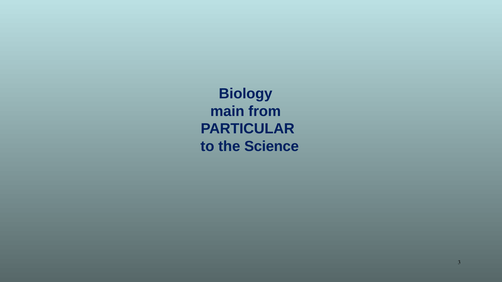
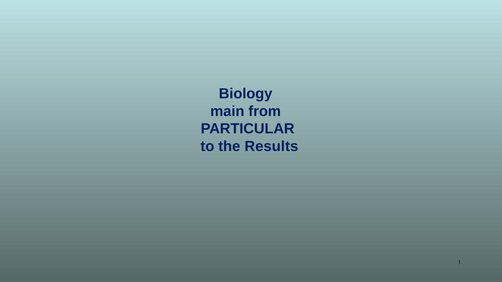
Science: Science -> Results
